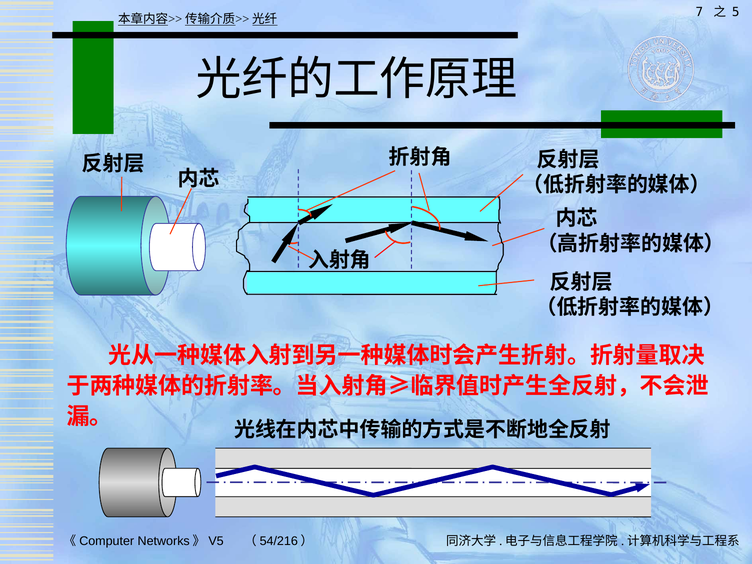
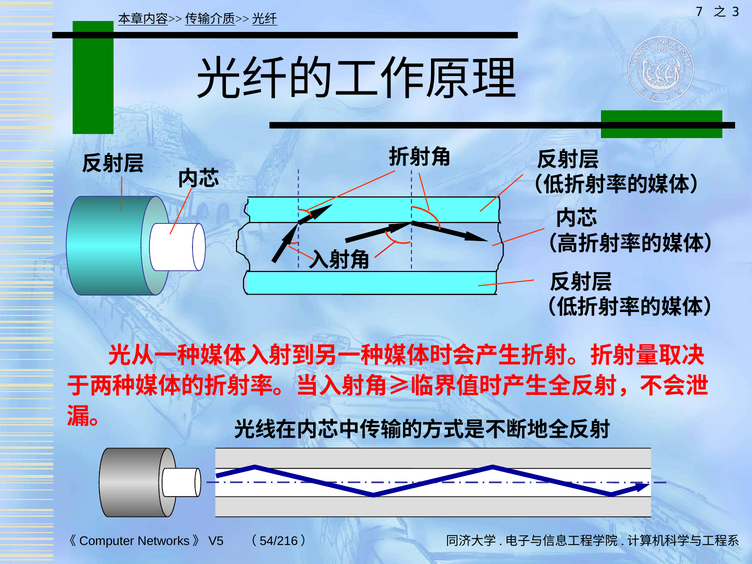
5: 5 -> 3
